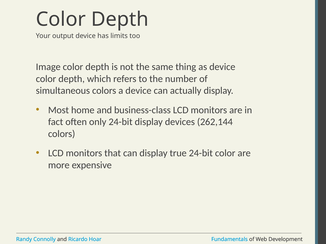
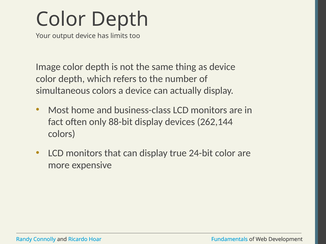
only 24-bit: 24-bit -> 88-bit
